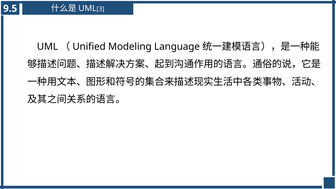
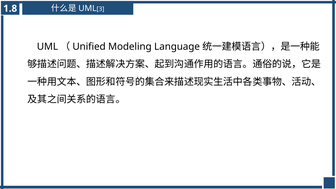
9.5: 9.5 -> 1.8
